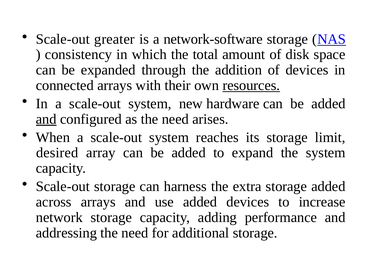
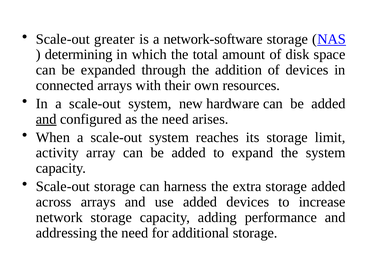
consistency: consistency -> determining
resources underline: present -> none
desired: desired -> activity
